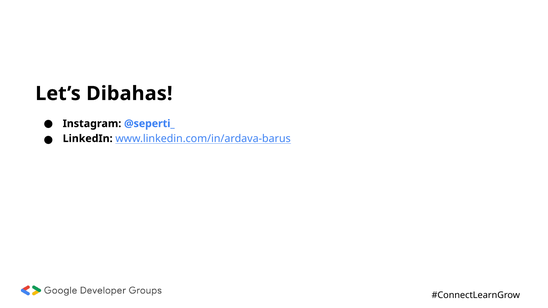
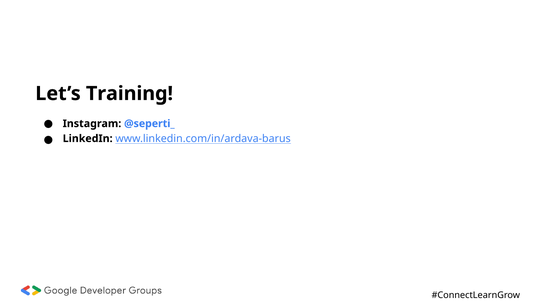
Dibahas: Dibahas -> Training
